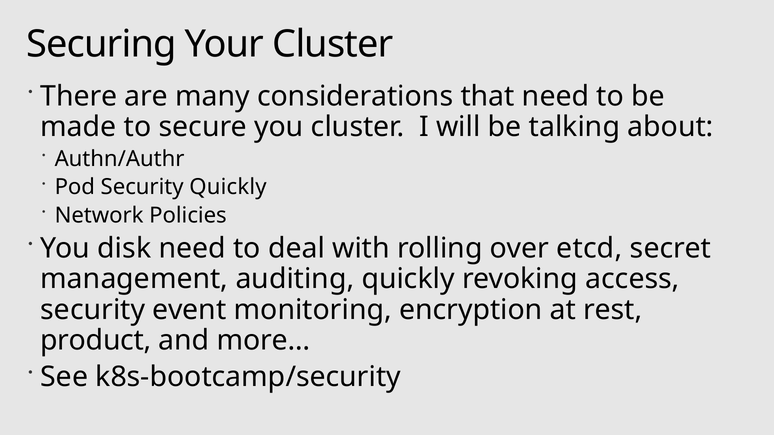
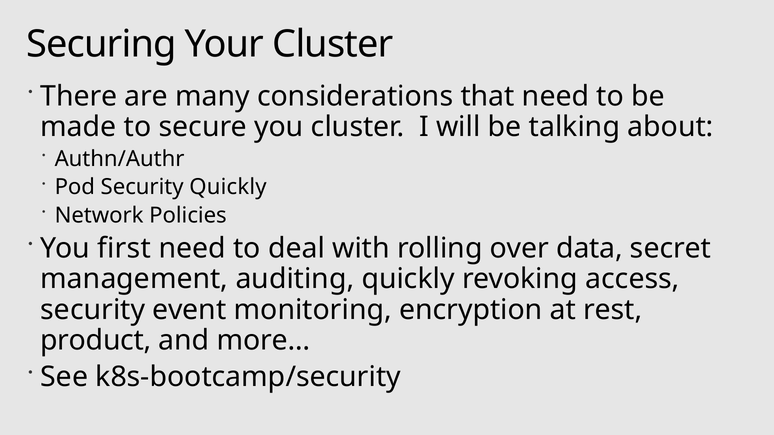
disk: disk -> first
etcd: etcd -> data
